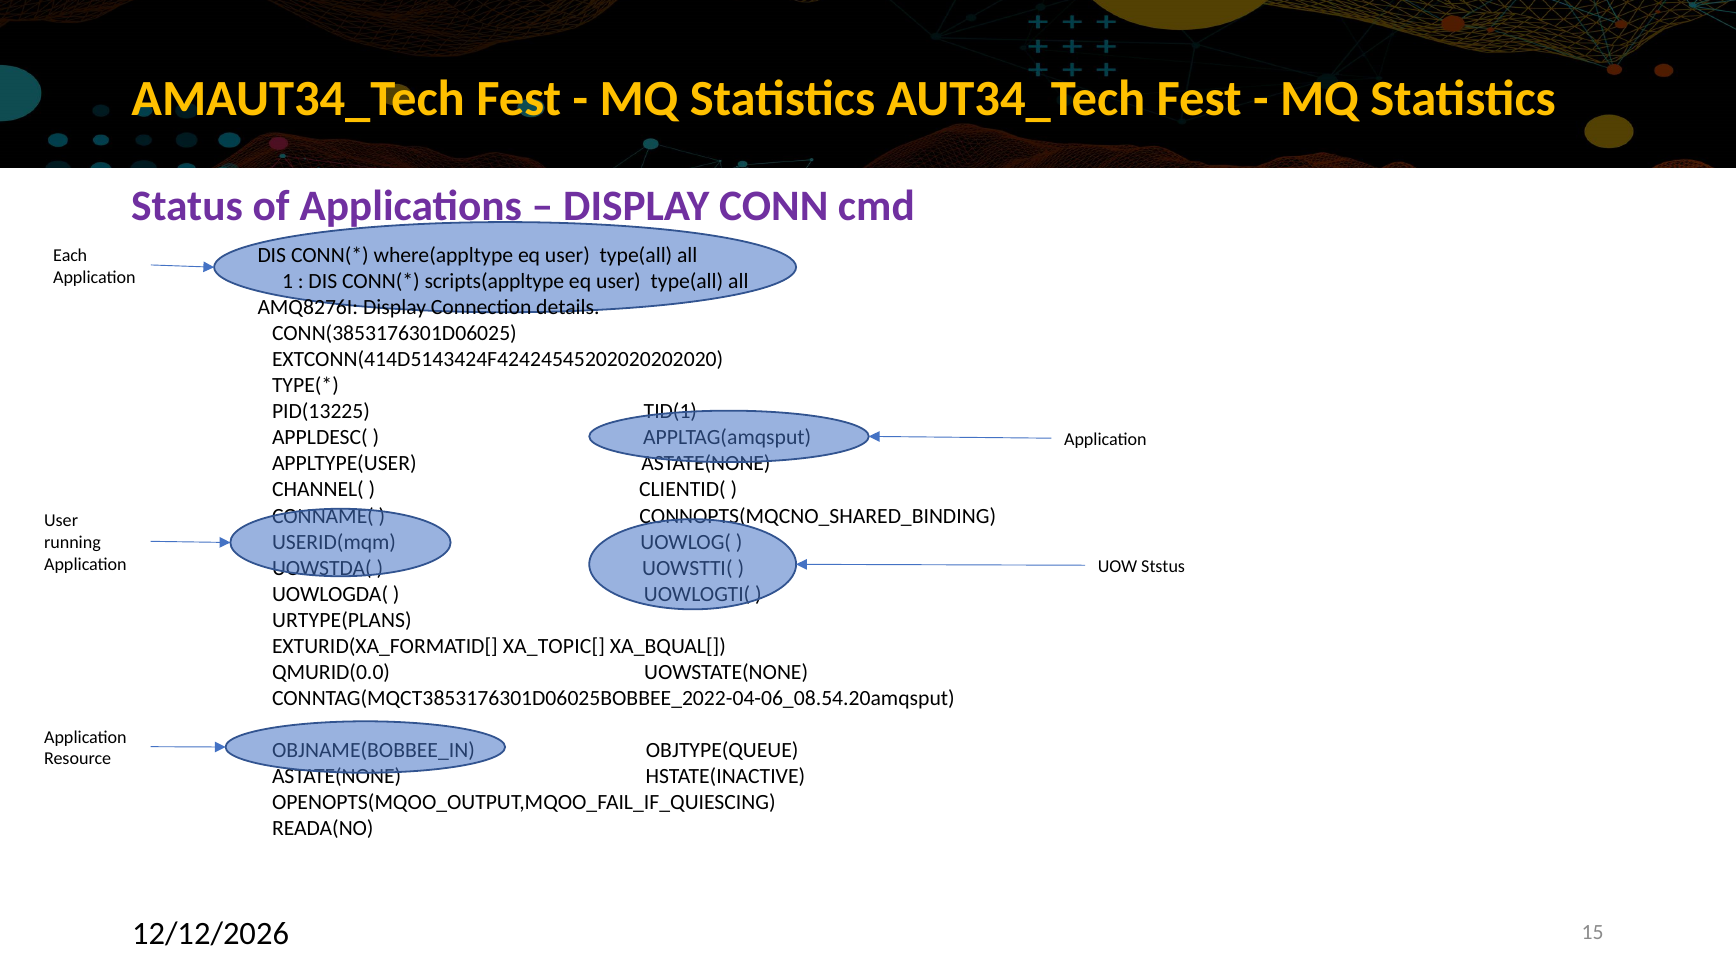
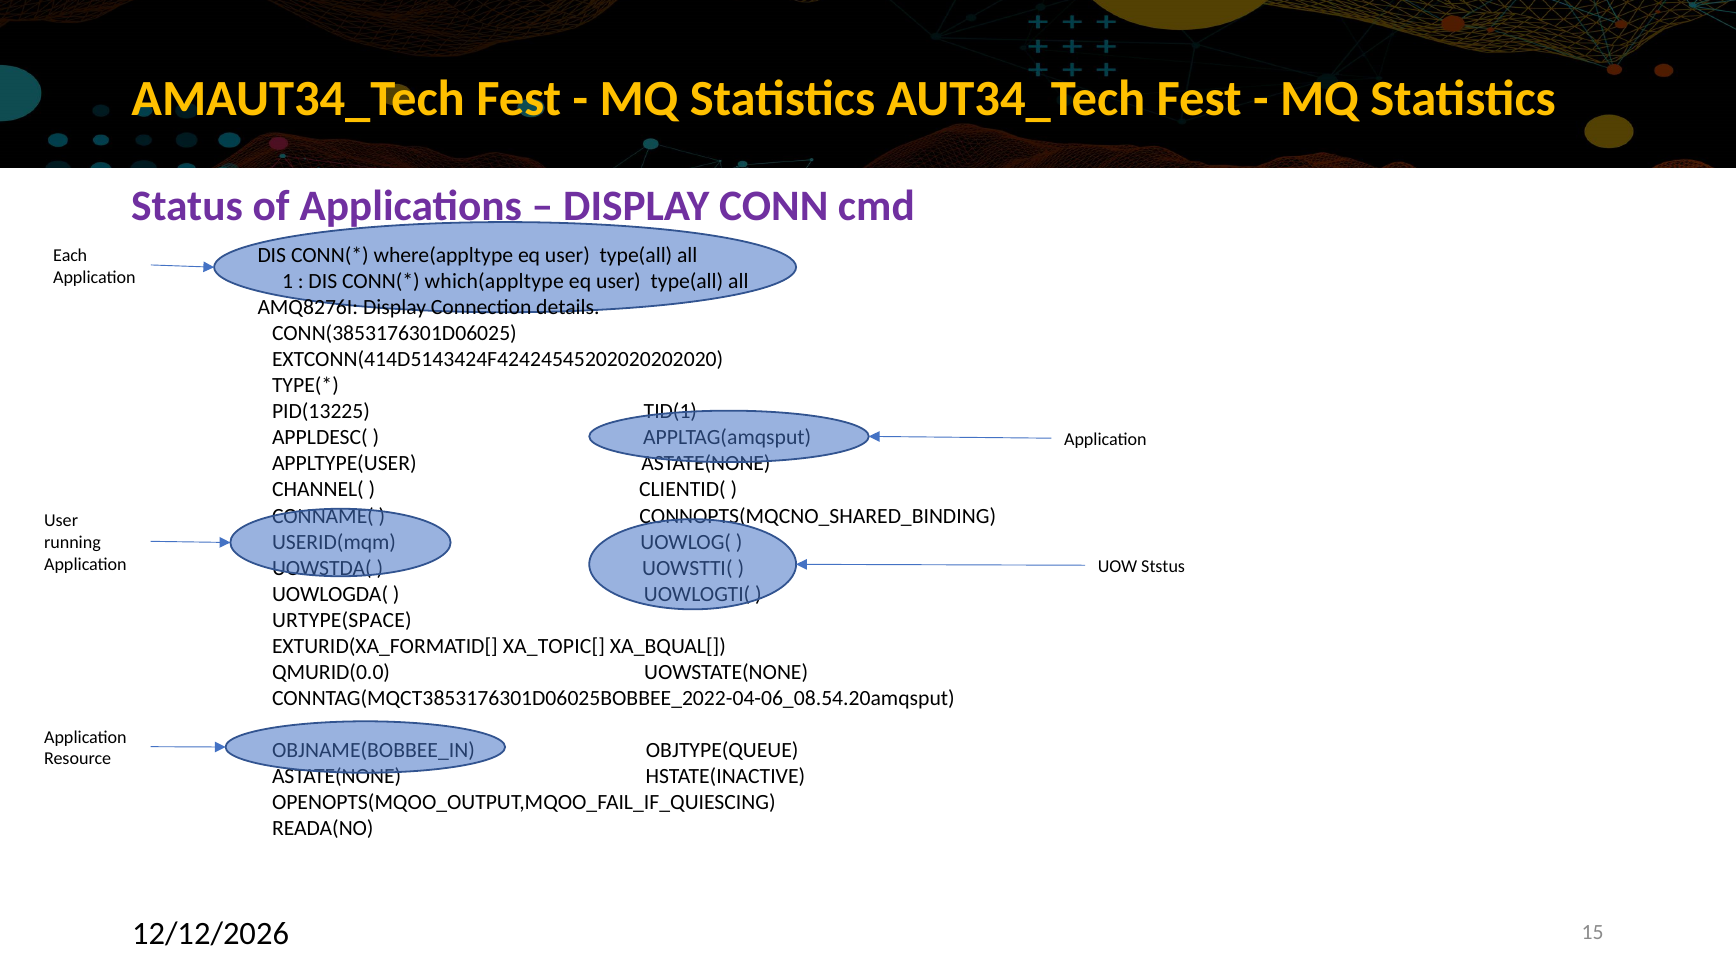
scripts(appltype: scripts(appltype -> which(appltype
URTYPE(PLANS: URTYPE(PLANS -> URTYPE(SPACE
